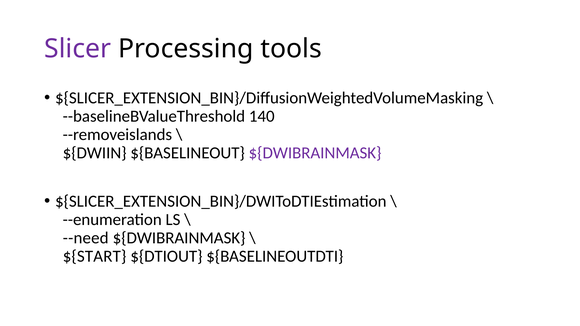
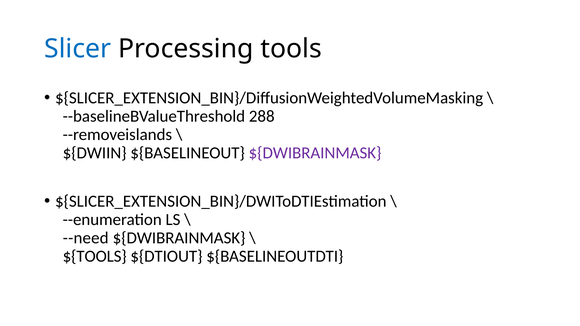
Slicer colour: purple -> blue
140: 140 -> 288
${START: ${START -> ${TOOLS
